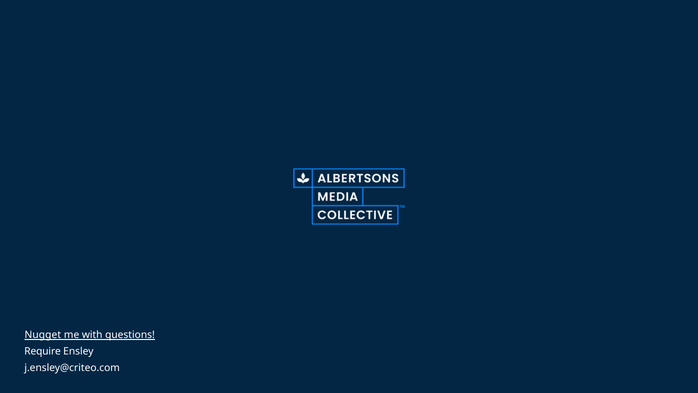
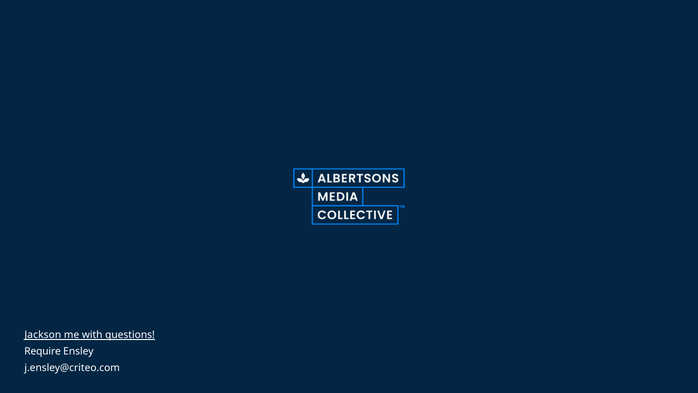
Nugget: Nugget -> Jackson
